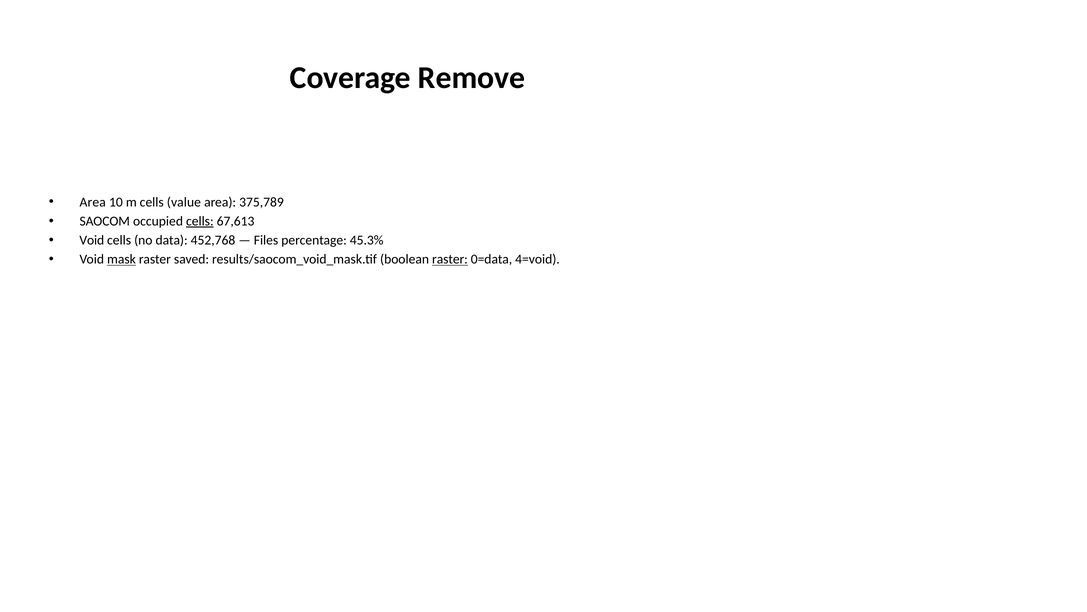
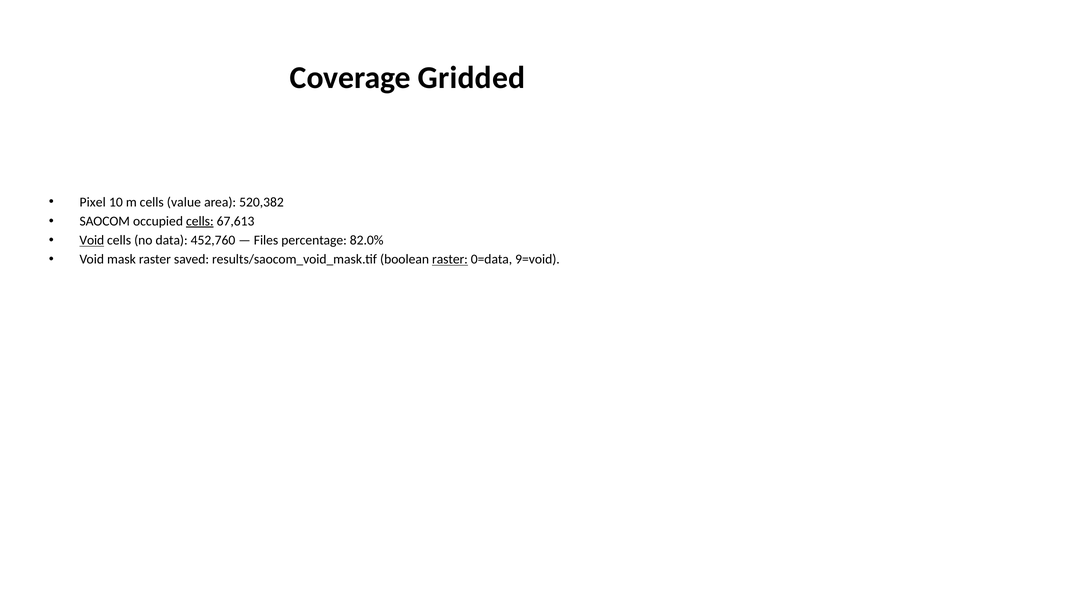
Remove: Remove -> Gridded
Area at (93, 202): Area -> Pixel
375,789: 375,789 -> 520,382
Void at (92, 240) underline: none -> present
452,768: 452,768 -> 452,760
45.3%: 45.3% -> 82.0%
mask underline: present -> none
4=void: 4=void -> 9=void
